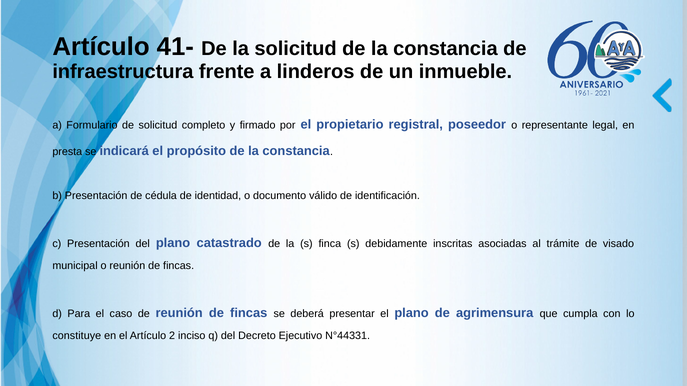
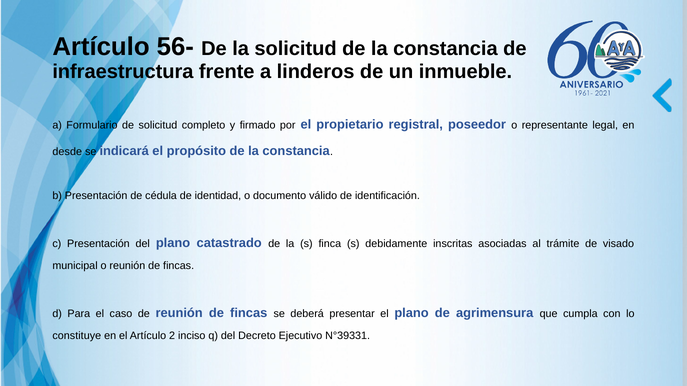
41-: 41- -> 56-
presta: presta -> desde
N°44331: N°44331 -> N°39331
